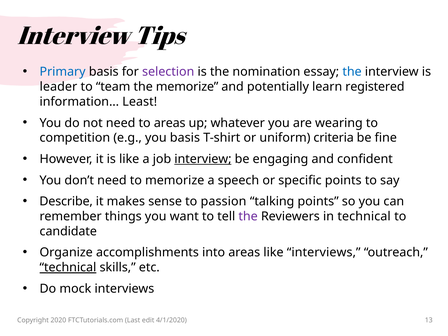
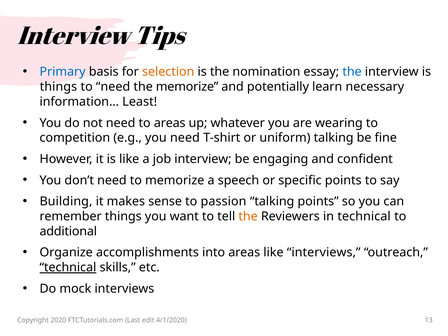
selection colour: purple -> orange
leader at (58, 87): leader -> things
to team: team -> need
registered: registered -> necessary
you basis: basis -> need
uniform criteria: criteria -> talking
interview at (203, 159) underline: present -> none
Describe: Describe -> Building
the at (248, 216) colour: purple -> orange
candidate: candidate -> additional
